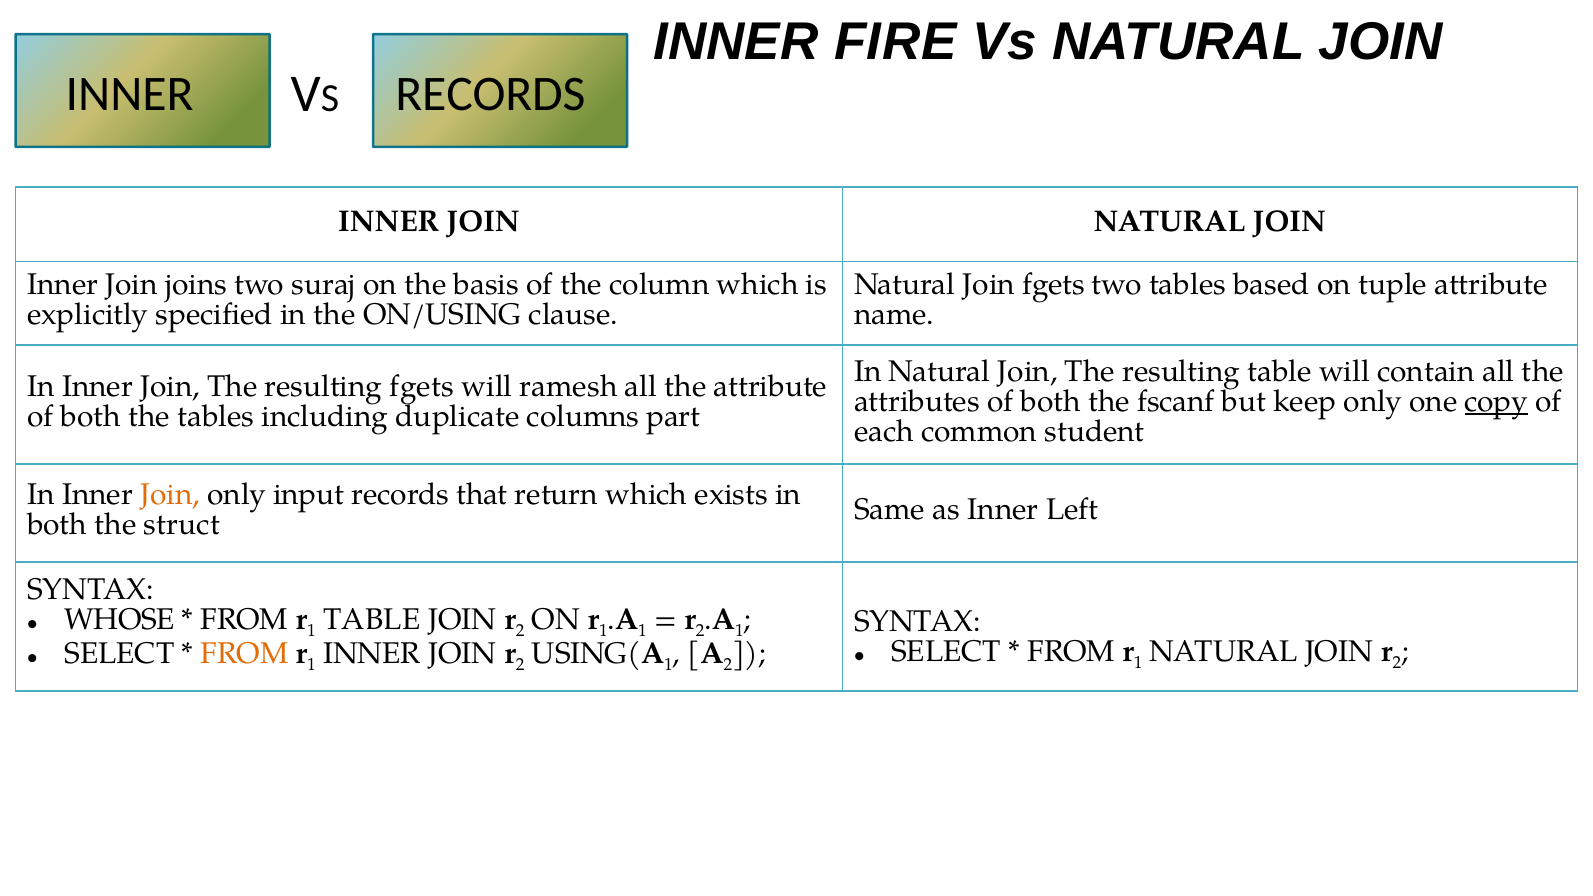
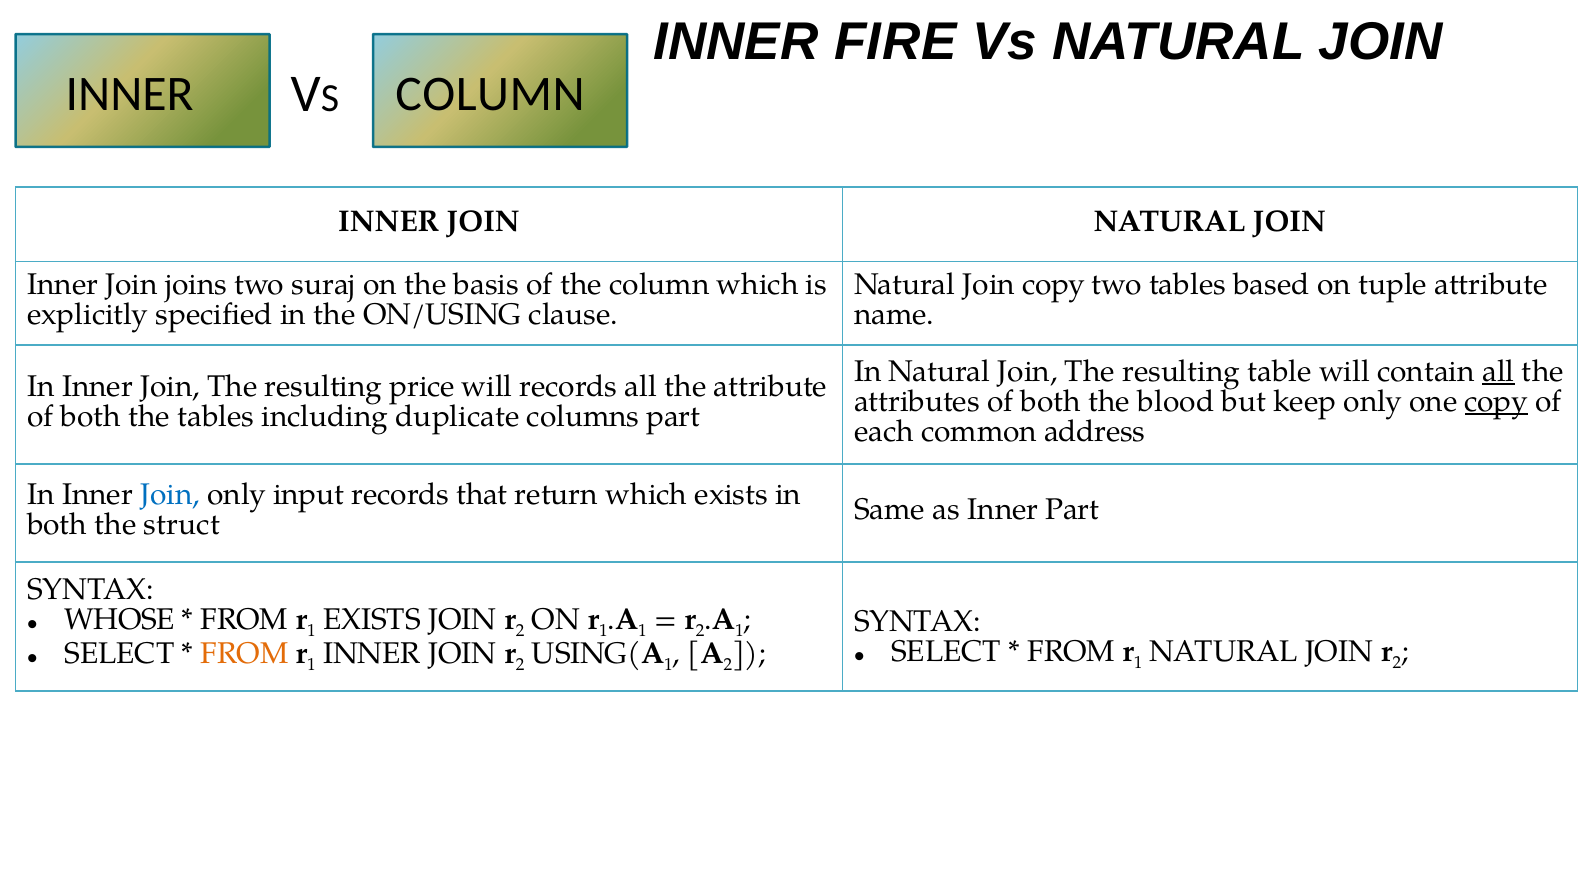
INNER RECORDS: RECORDS -> COLUMN
Join fgets: fgets -> copy
all at (1499, 371) underline: none -> present
resulting fgets: fgets -> price
will ramesh: ramesh -> records
fscanf: fscanf -> blood
student: student -> address
Join at (170, 495) colour: orange -> blue
Inner Left: Left -> Part
TABLE at (372, 620): TABLE -> EXISTS
